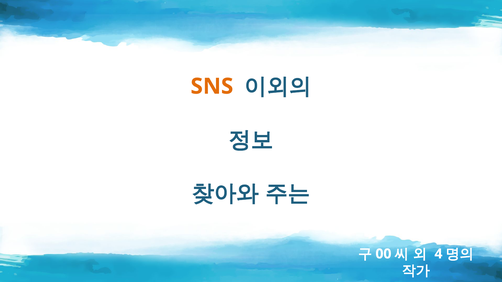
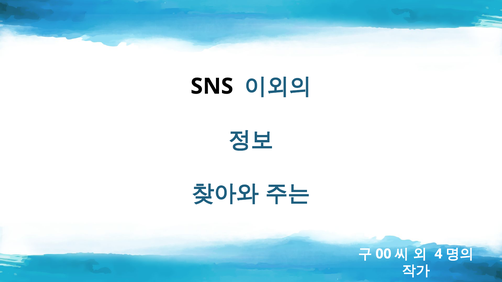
SNS colour: orange -> black
